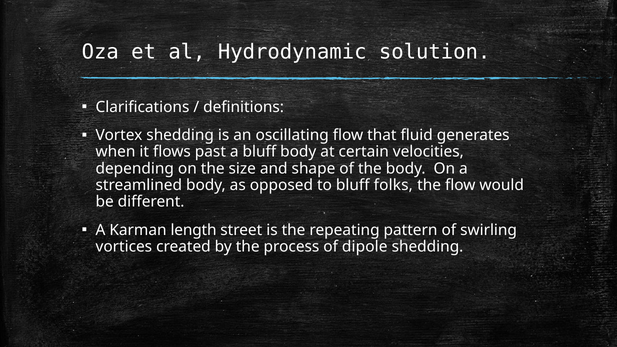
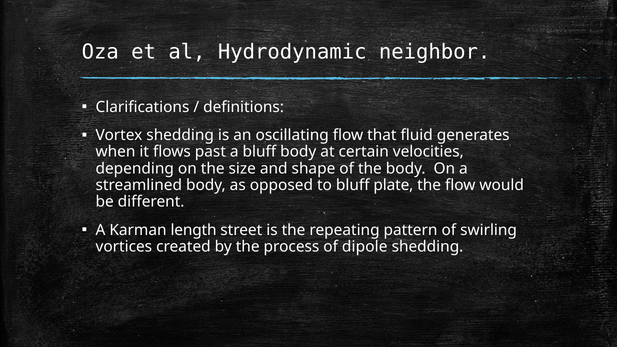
solution: solution -> neighbor
folks: folks -> plate
